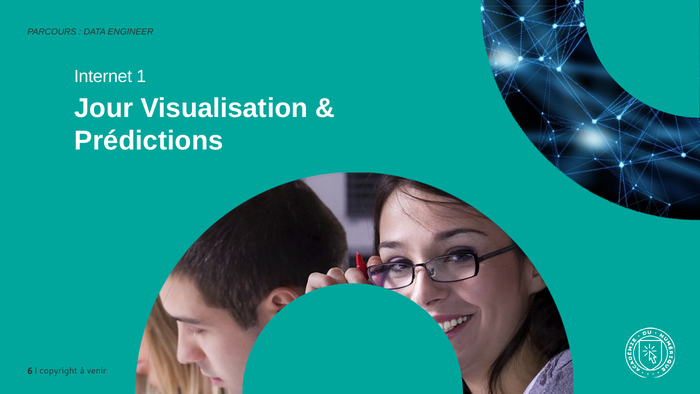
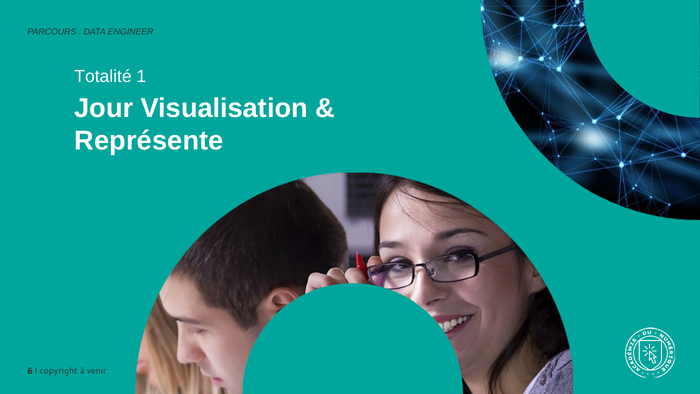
Internet: Internet -> Totalité
Prédictions: Prédictions -> Représente
